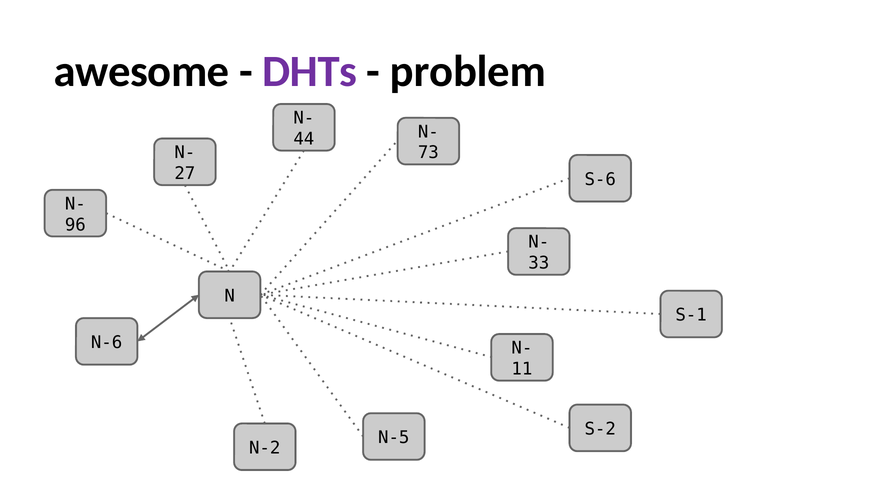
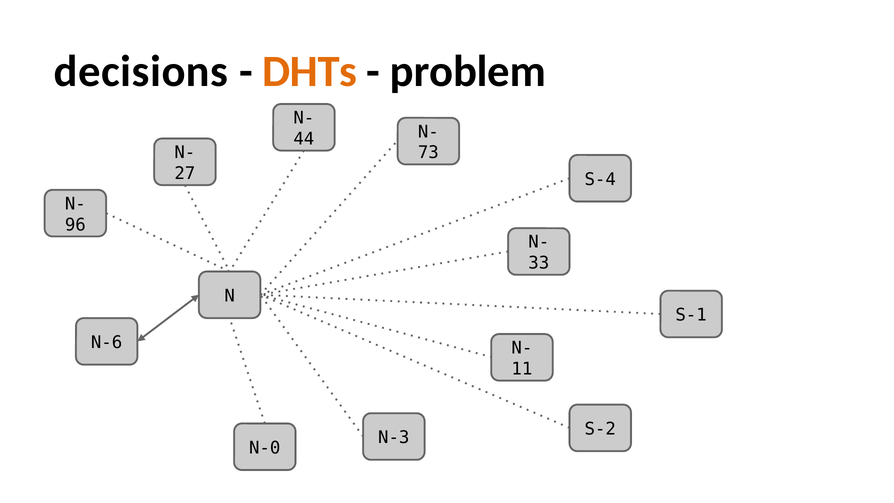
awesome: awesome -> decisions
DHTs colour: purple -> orange
S-6: S-6 -> S-4
N-5: N-5 -> N-3
N-2: N-2 -> N-0
